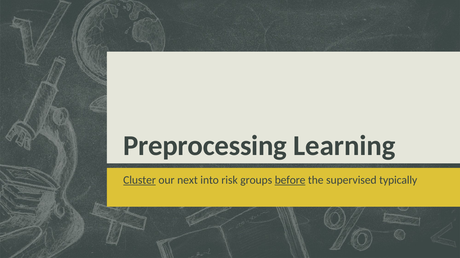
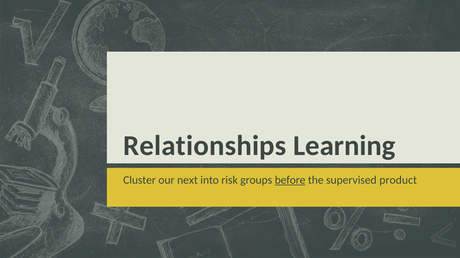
Preprocessing: Preprocessing -> Relationships
Cluster underline: present -> none
typically: typically -> product
